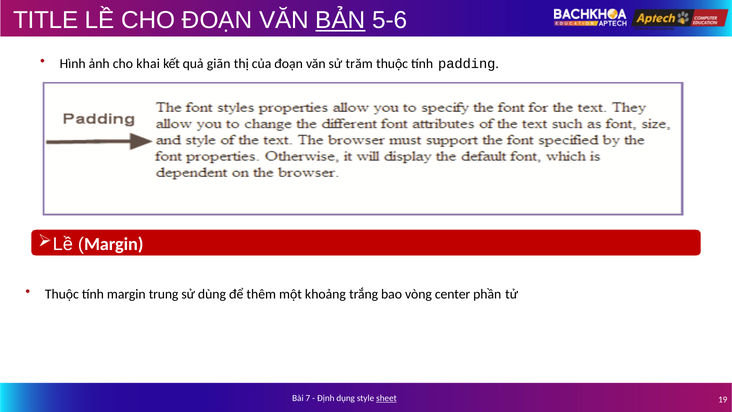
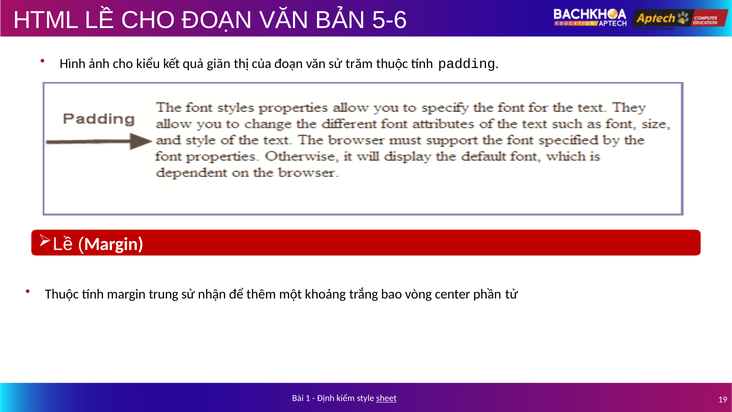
TITLE: TITLE -> HTML
BẢN underline: present -> none
khai: khai -> kiểu
dùng: dùng -> nhận
7: 7 -> 1
dụng: dụng -> kiểm
